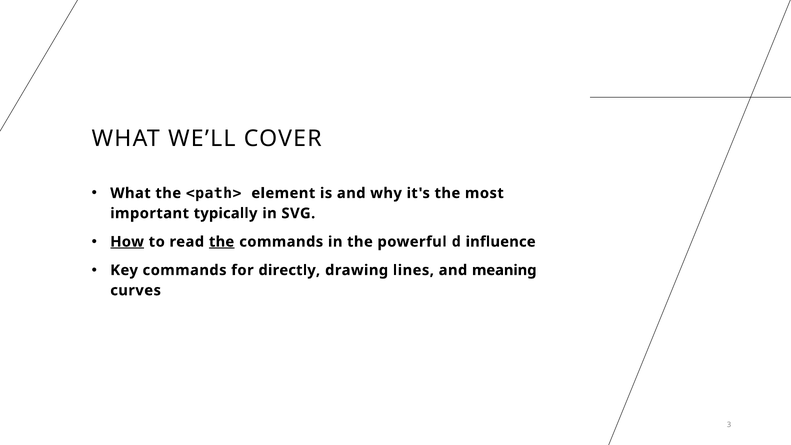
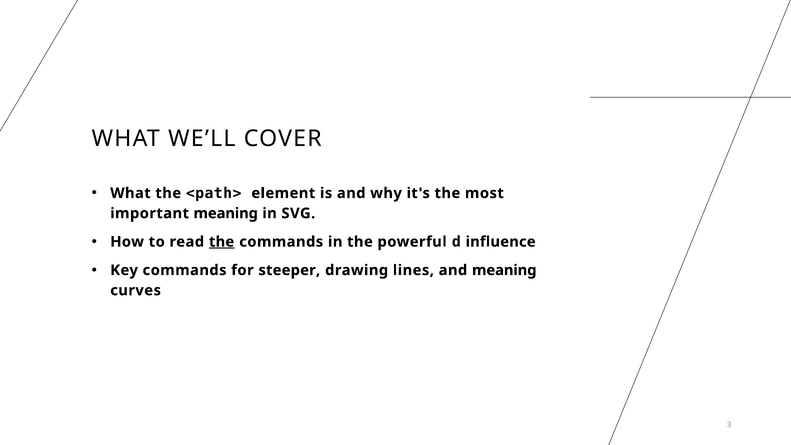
important typically: typically -> meaning
How underline: present -> none
directly: directly -> steeper
